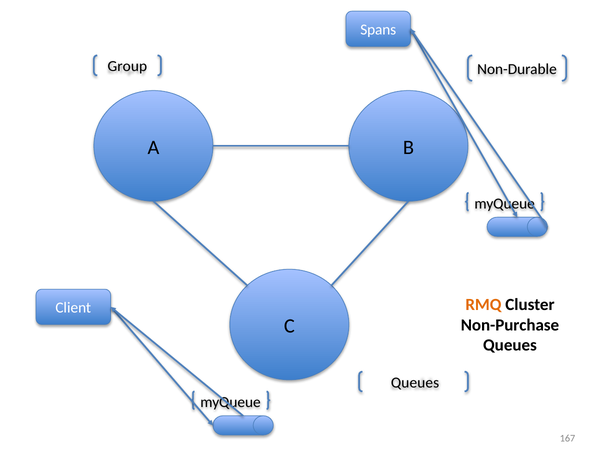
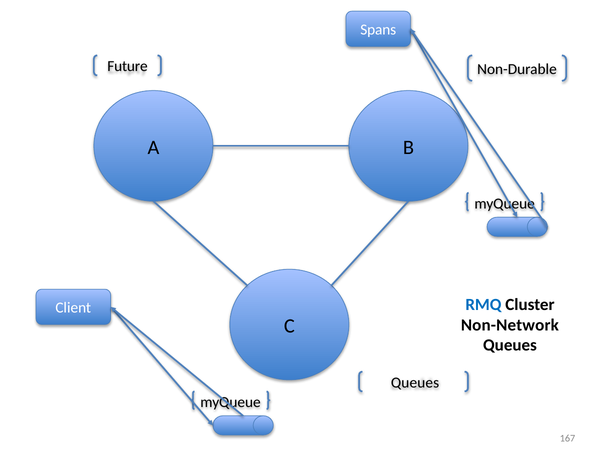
Group: Group -> Future
RMQ colour: orange -> blue
Non-Purchase: Non-Purchase -> Non-Network
